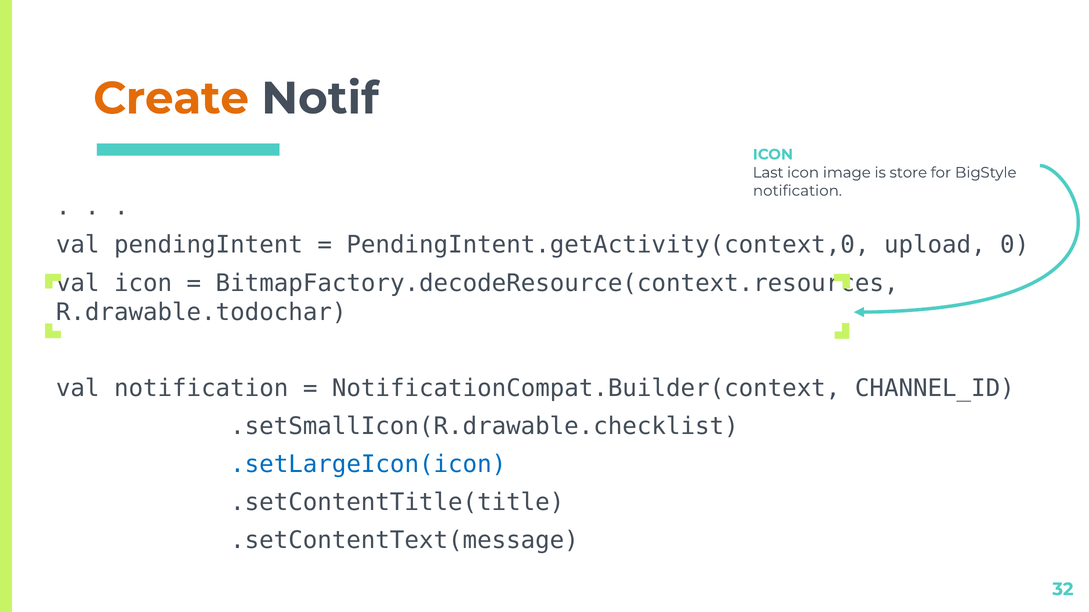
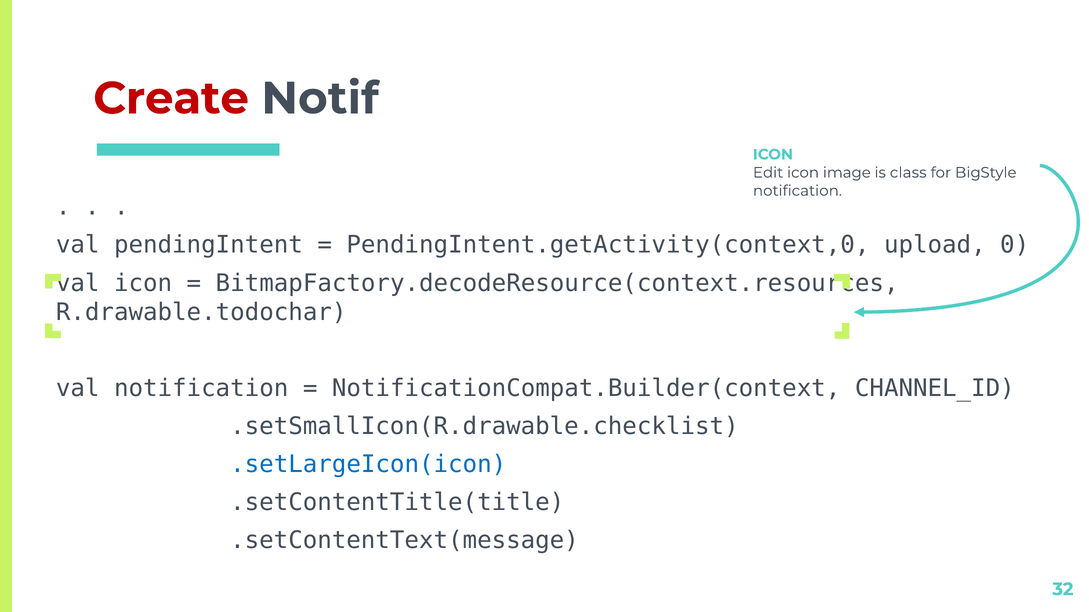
Create colour: orange -> red
Last: Last -> Edit
store: store -> class
